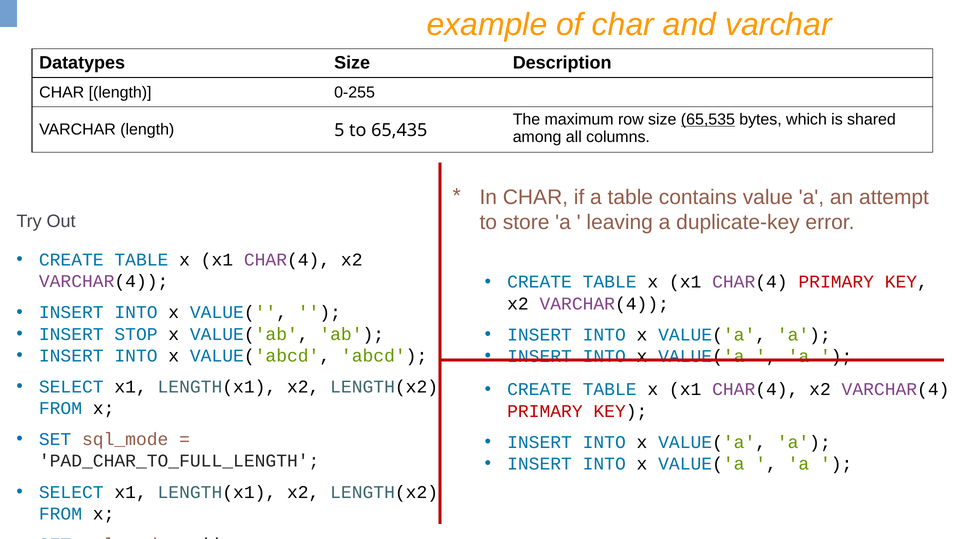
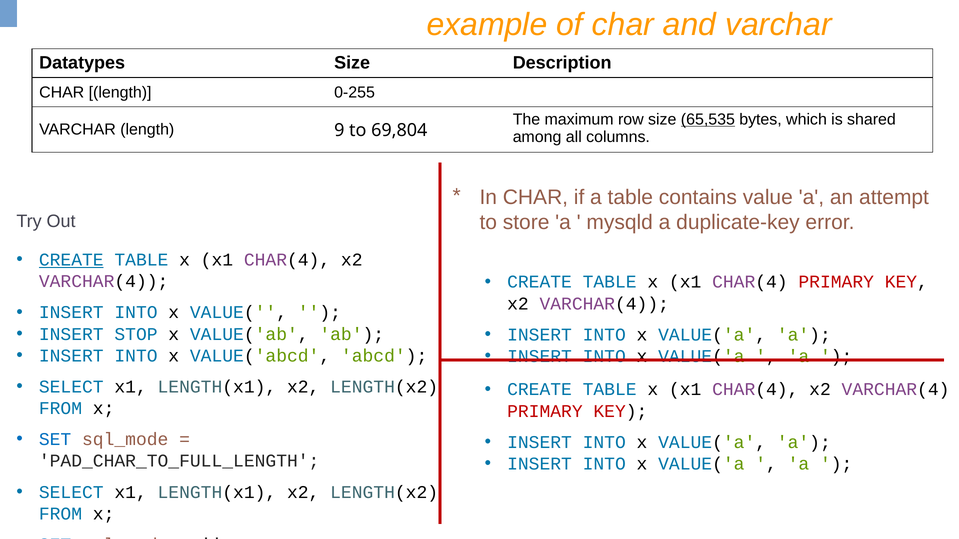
5: 5 -> 9
65,435: 65,435 -> 69,804
leaving: leaving -> mysqld
CREATE at (71, 260) underline: none -> present
